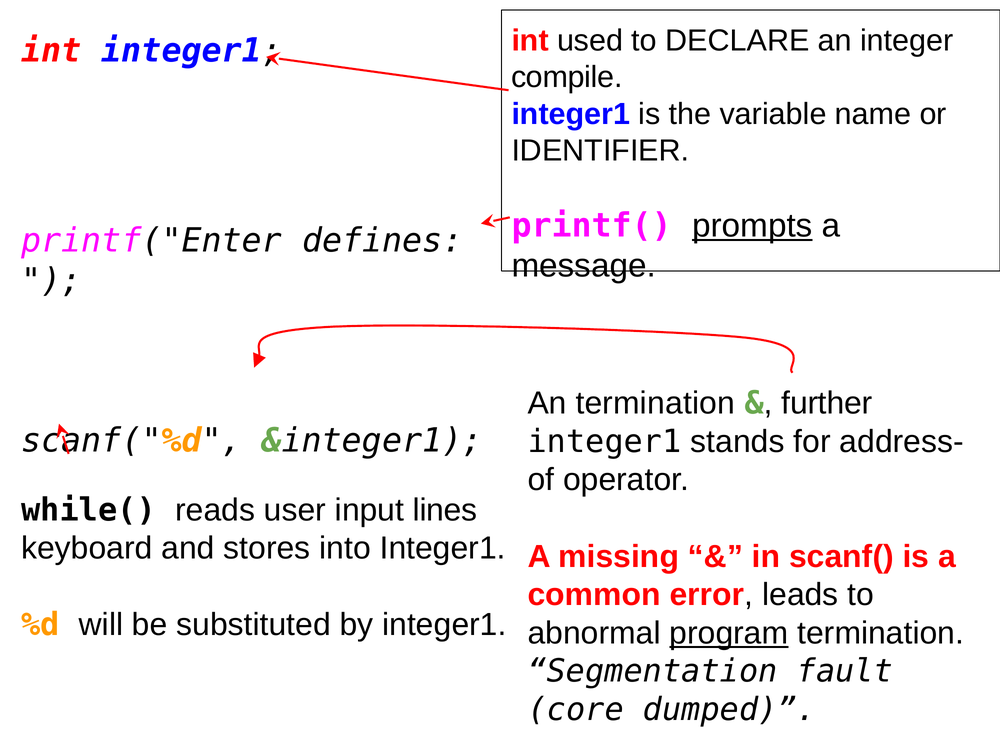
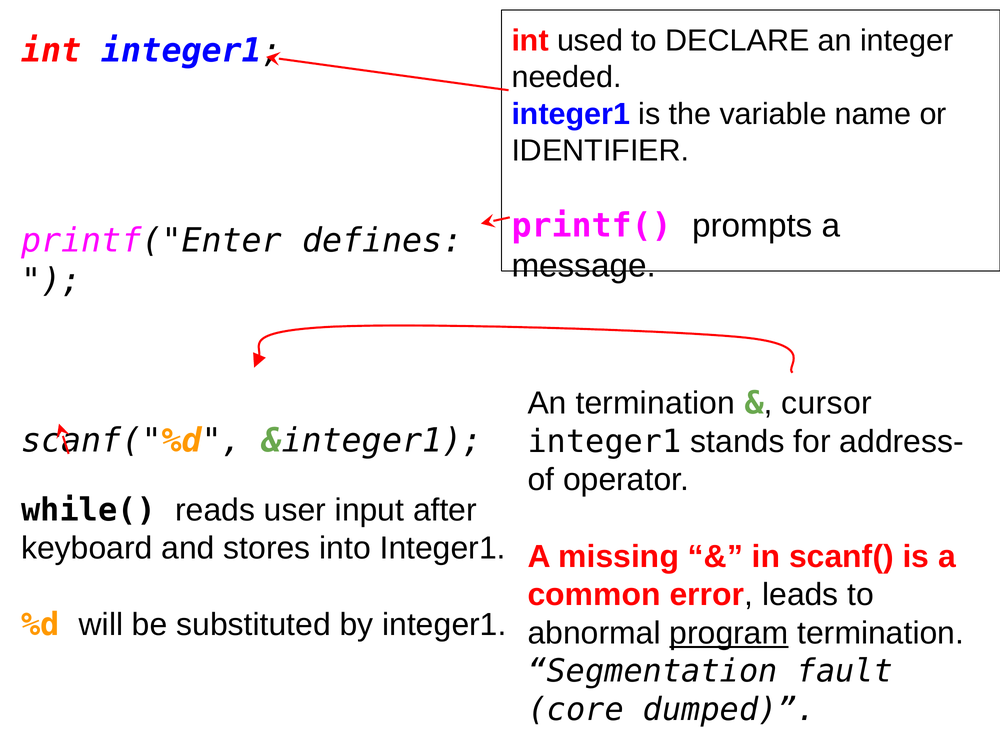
compile: compile -> needed
prompts underline: present -> none
further: further -> cursor
lines: lines -> after
